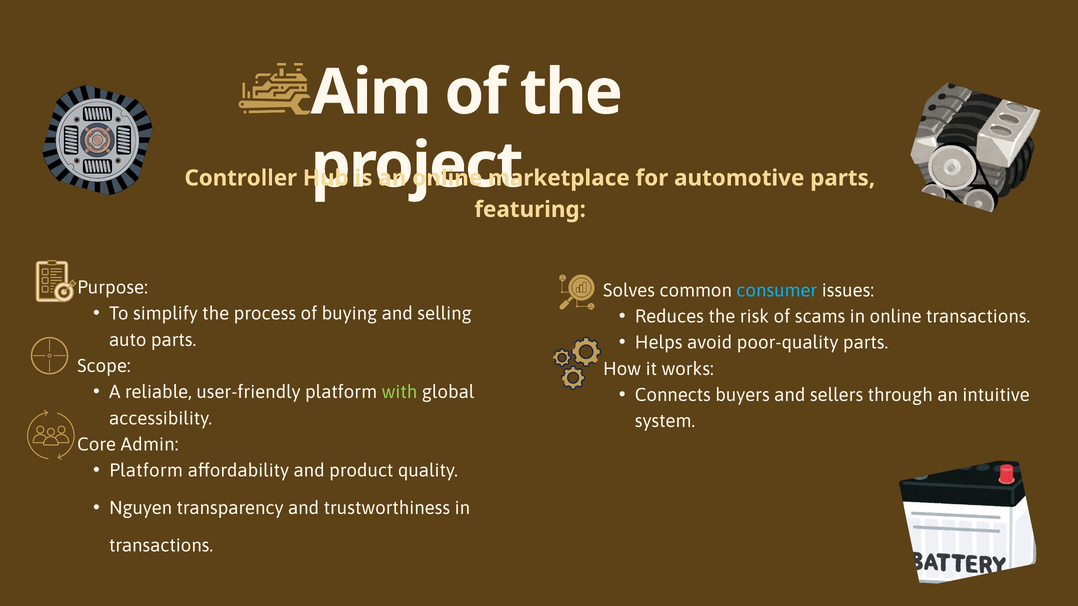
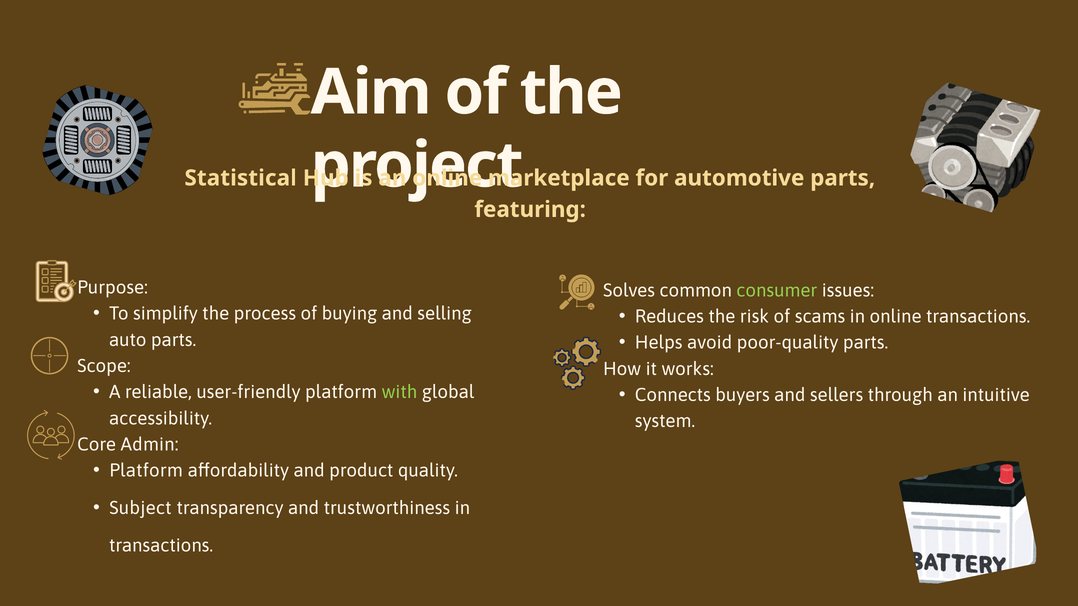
Controller: Controller -> Statistical
consumer colour: light blue -> light green
Nguyen: Nguyen -> Subject
